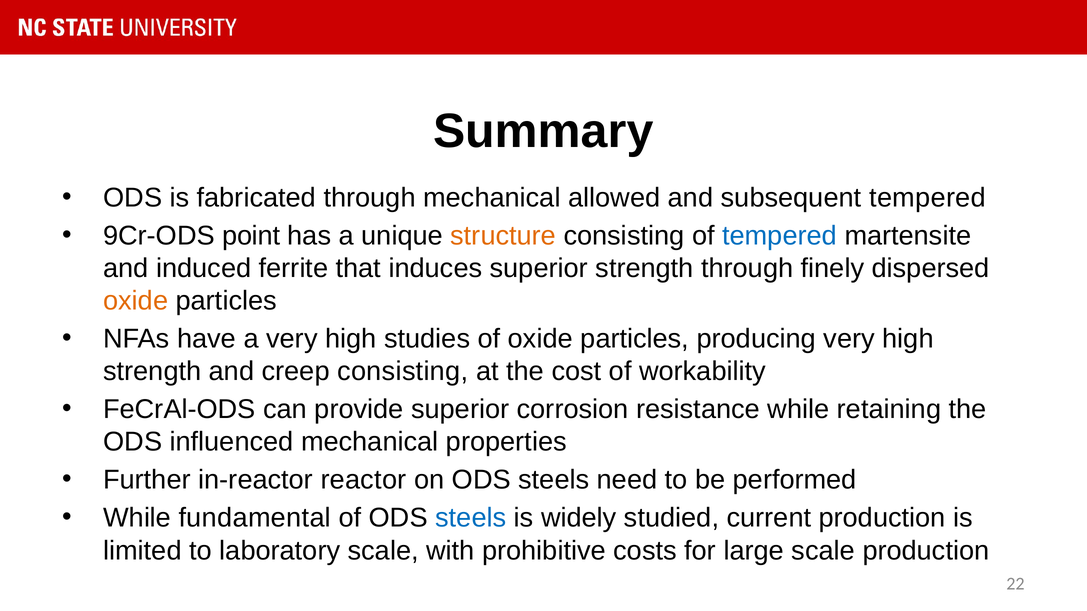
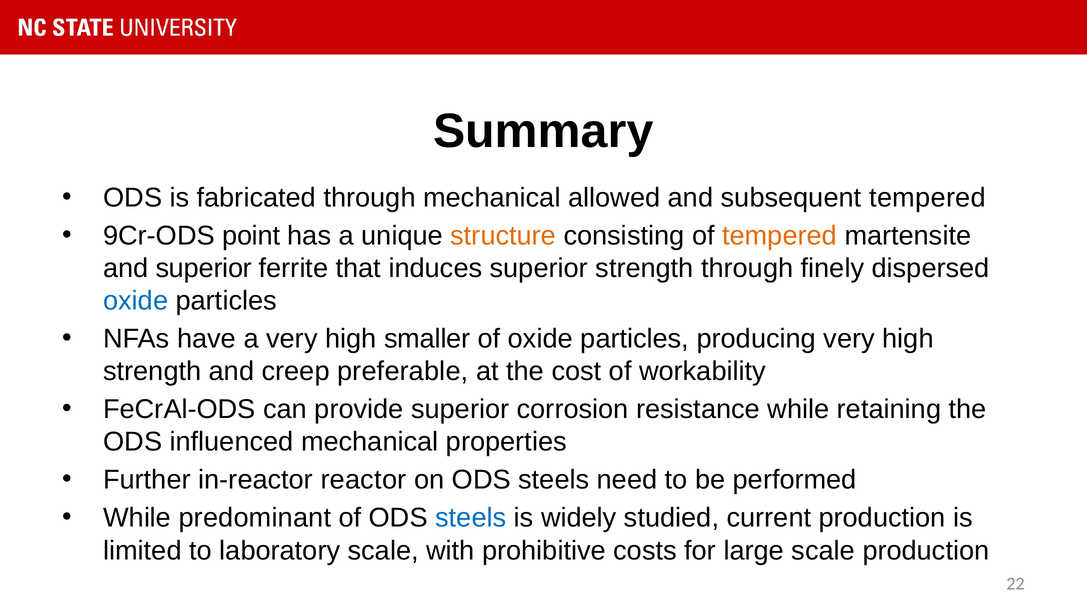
tempered at (780, 236) colour: blue -> orange
and induced: induced -> superior
oxide at (136, 301) colour: orange -> blue
studies: studies -> smaller
creep consisting: consisting -> preferable
fundamental: fundamental -> predominant
